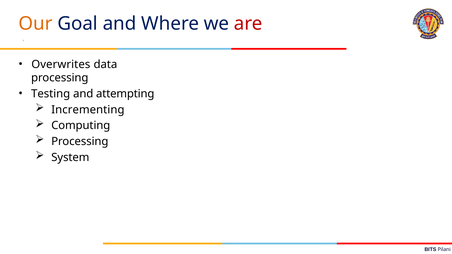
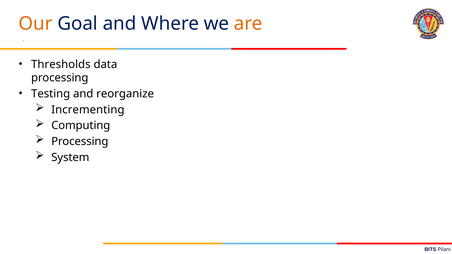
are colour: red -> orange
Overwrites: Overwrites -> Thresholds
attempting: attempting -> reorganize
